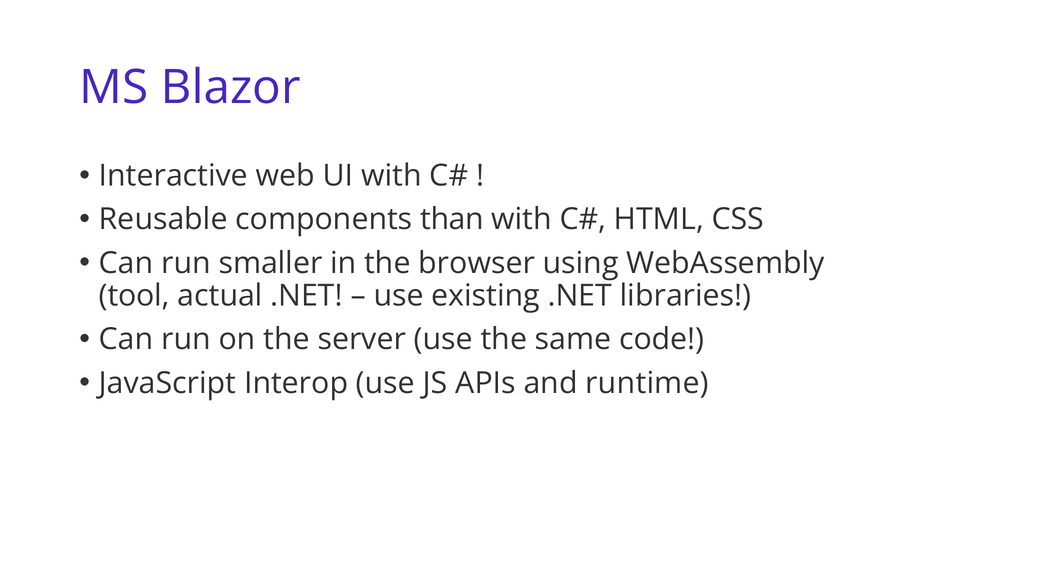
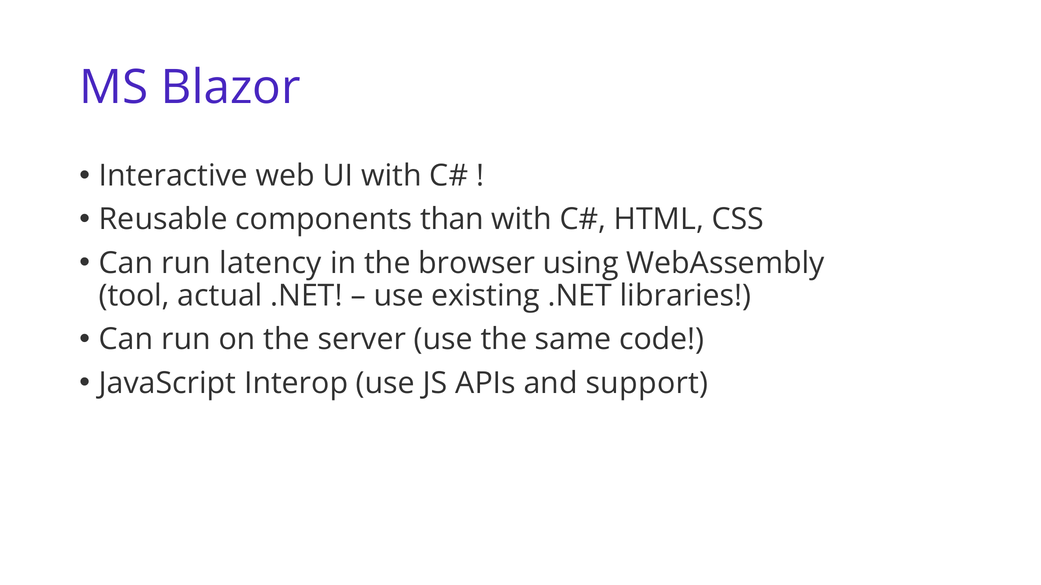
smaller: smaller -> latency
runtime: runtime -> support
